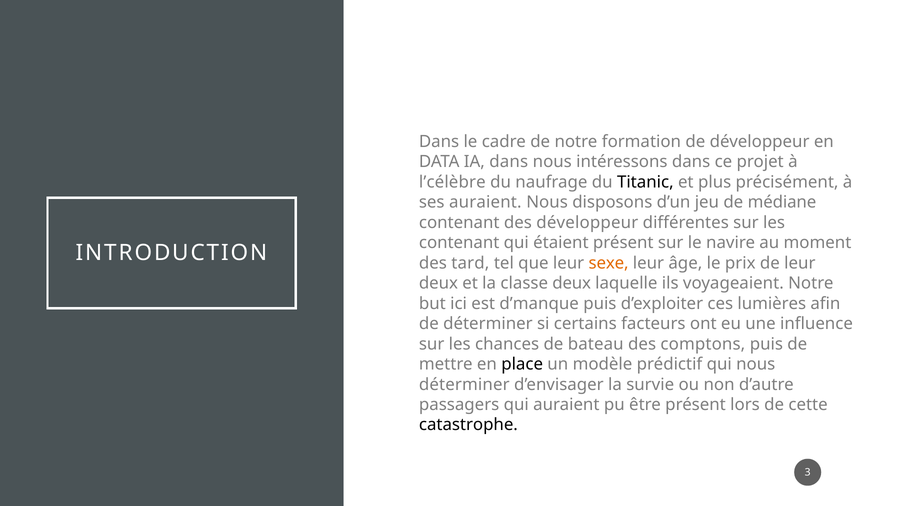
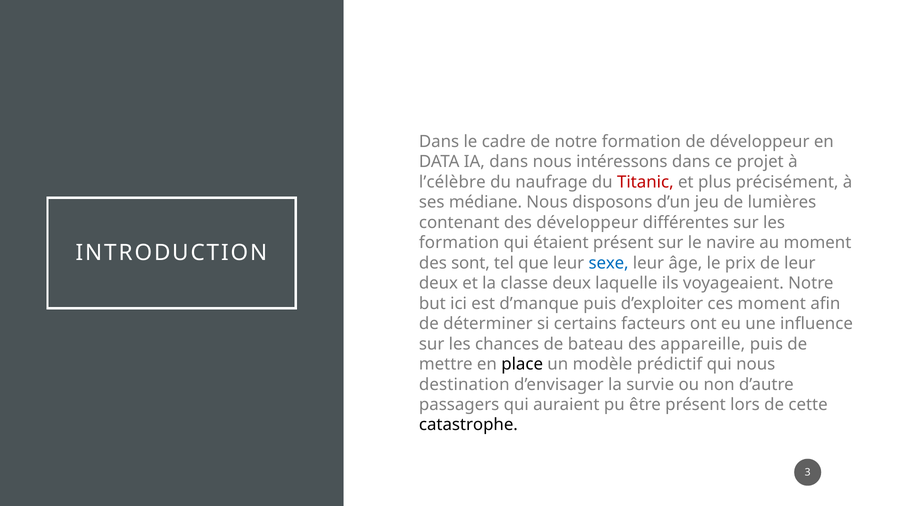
Titanic colour: black -> red
ses auraient: auraient -> médiane
médiane: médiane -> lumières
contenant at (459, 243): contenant -> formation
tard: tard -> sont
sexe colour: orange -> blue
ces lumières: lumières -> moment
comptons: comptons -> appareille
déterminer at (464, 385): déterminer -> destination
